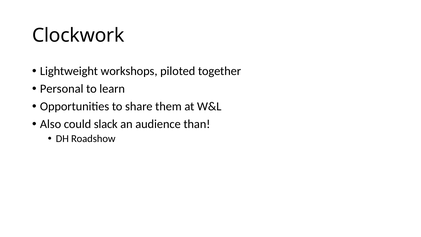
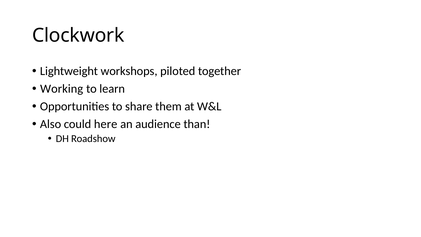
Personal: Personal -> Working
slack: slack -> here
